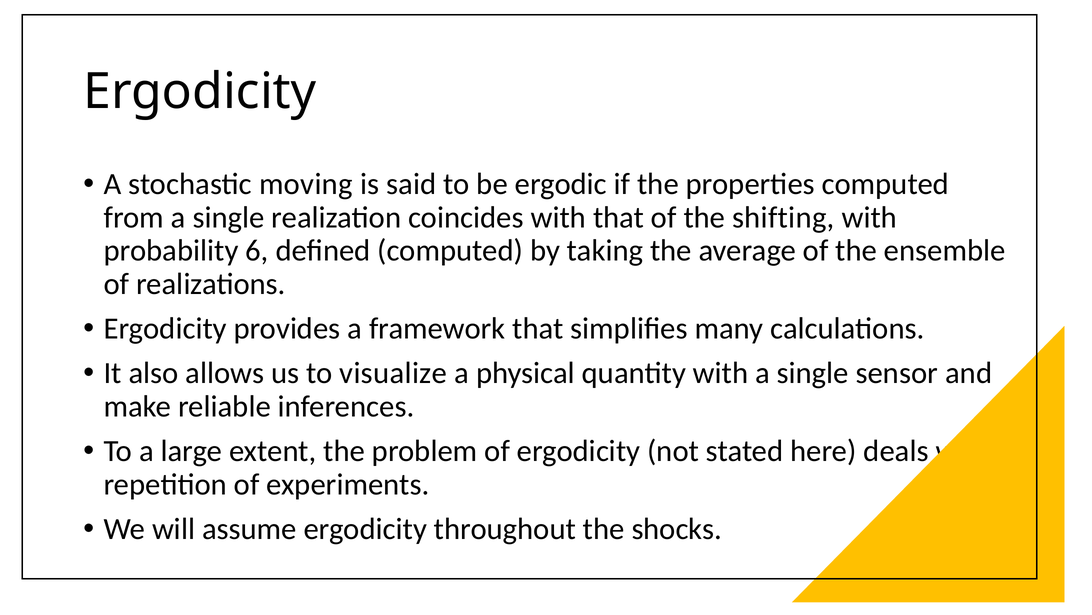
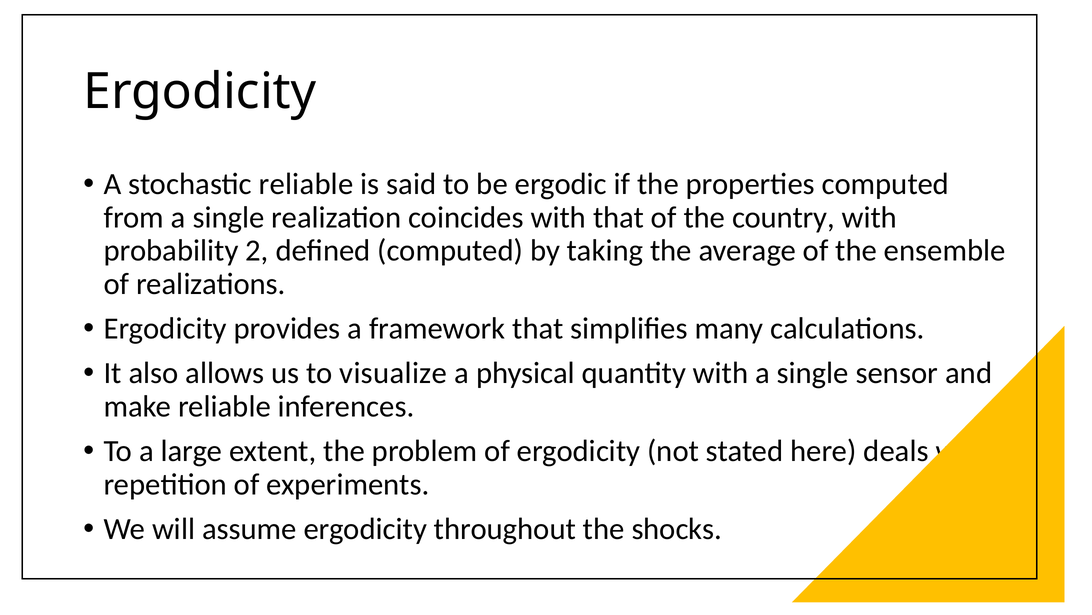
stochastic moving: moving -> reliable
shifting: shifting -> country
6: 6 -> 2
